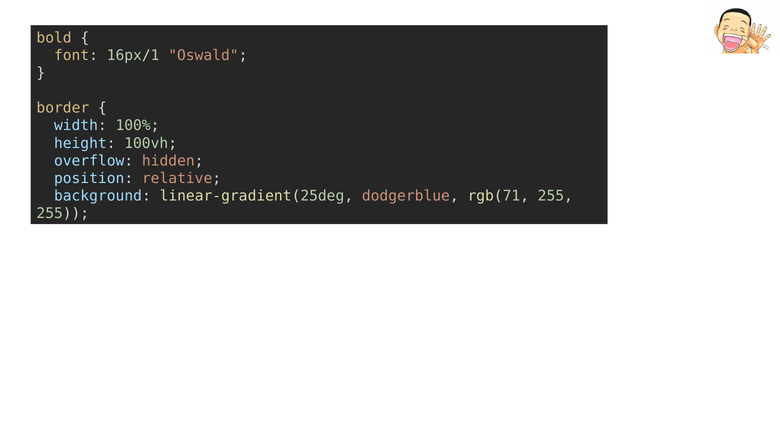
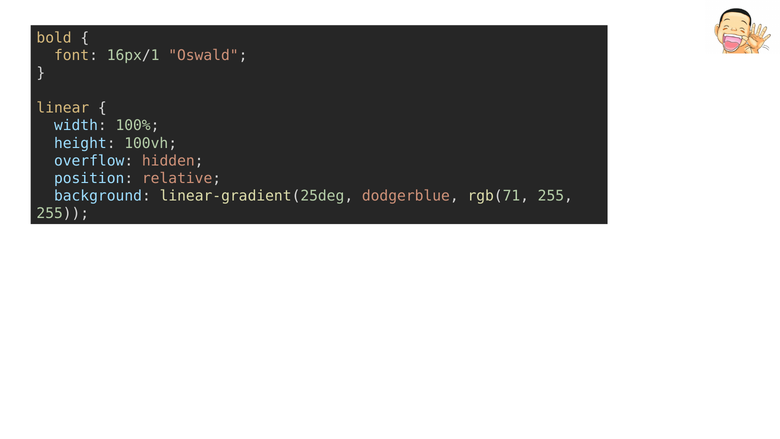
border: border -> linear
